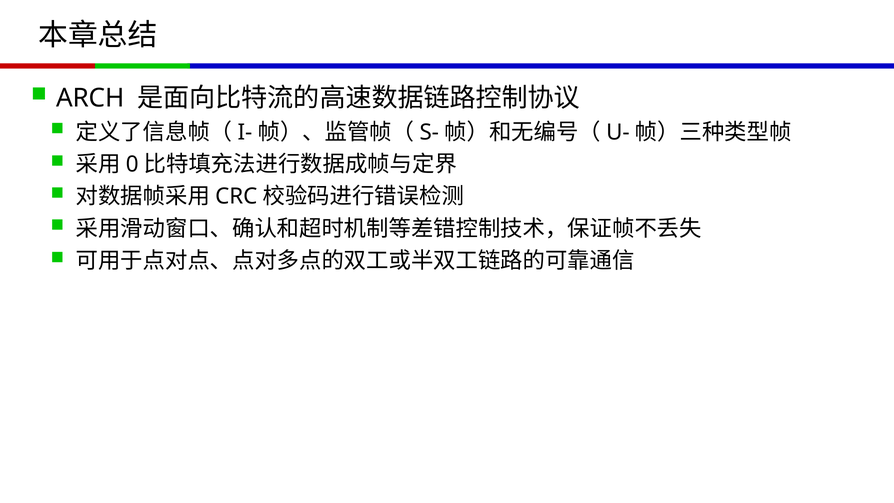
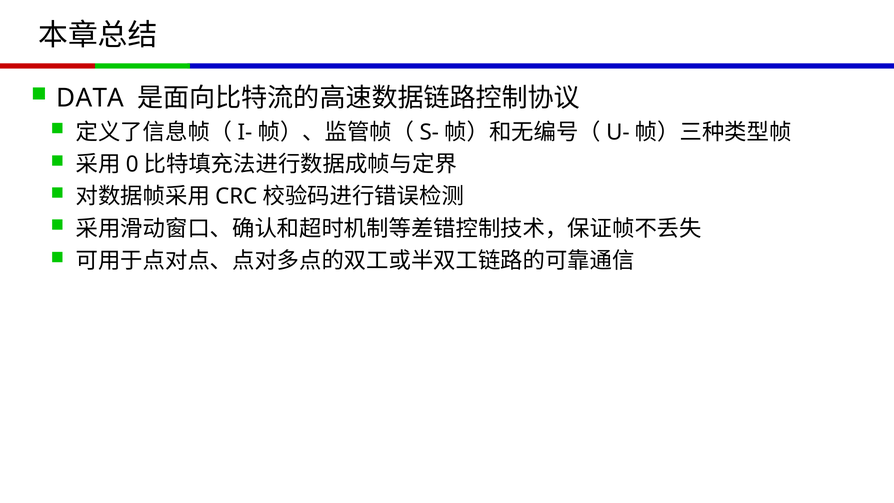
ARCH: ARCH -> DATA
